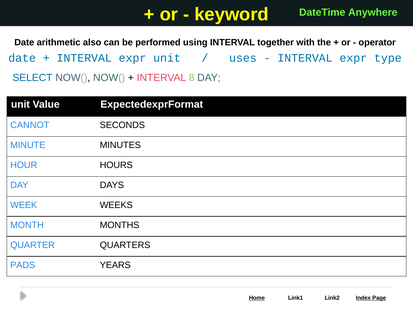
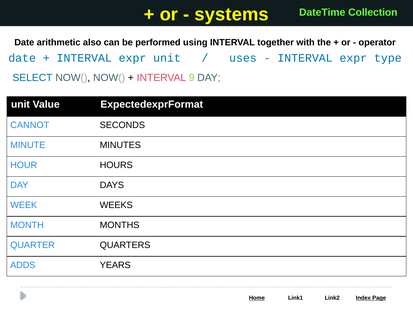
keyword: keyword -> systems
Anywhere: Anywhere -> Collection
8: 8 -> 9
PADS: PADS -> ADDS
